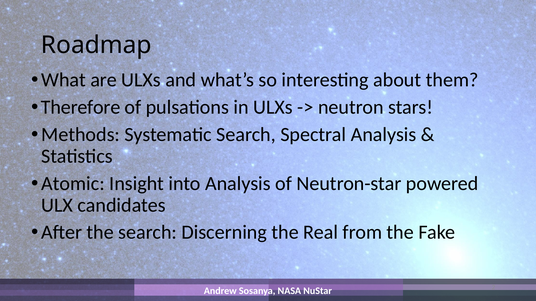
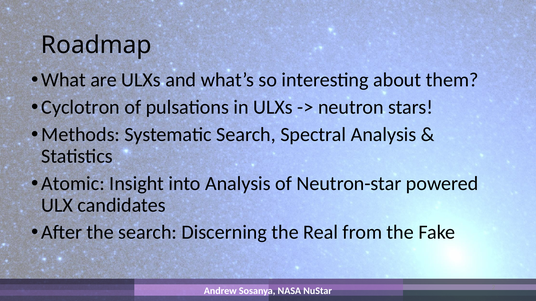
Therefore: Therefore -> Cyclotron
